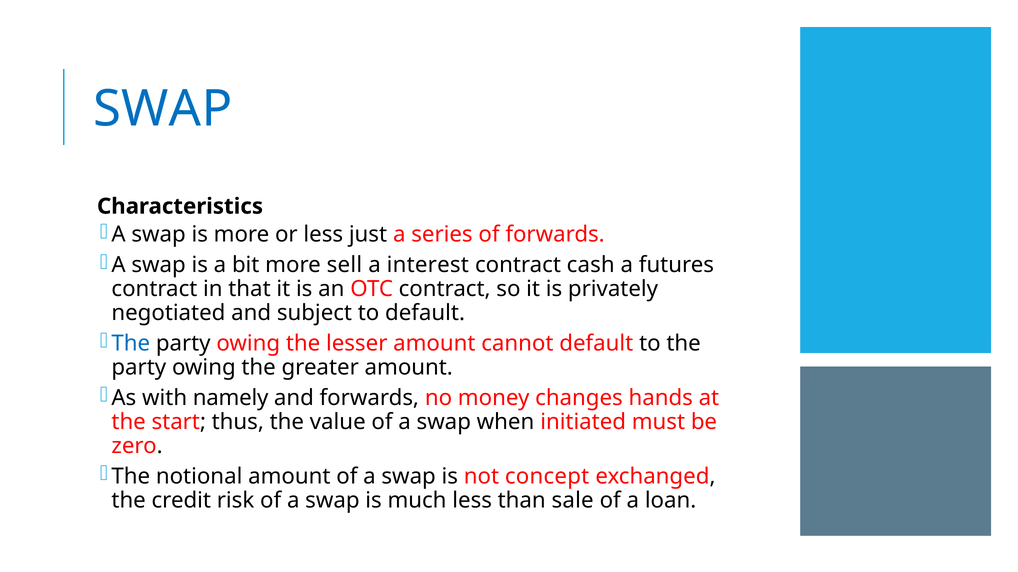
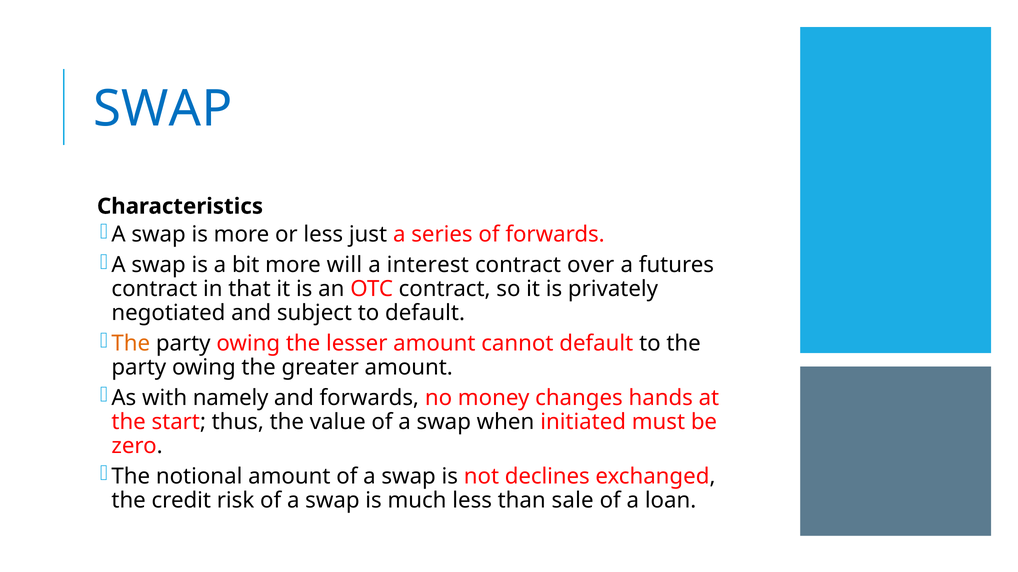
sell: sell -> will
cash: cash -> over
The at (131, 344) colour: blue -> orange
concept: concept -> declines
